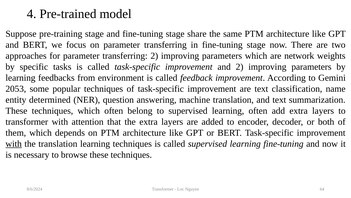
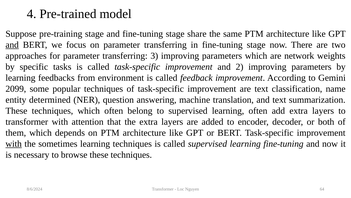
and at (12, 45) underline: none -> present
transferring 2: 2 -> 3
2053: 2053 -> 2099
the translation: translation -> sometimes
